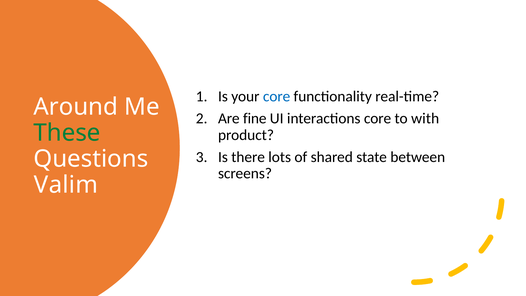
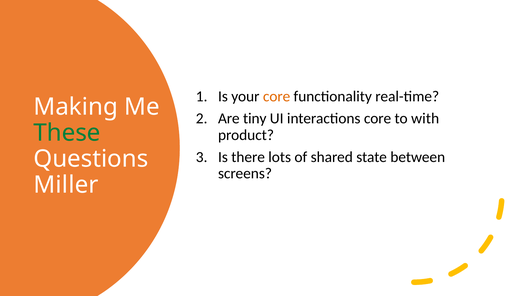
core at (277, 96) colour: blue -> orange
Around: Around -> Making
fine: fine -> tiny
Valim: Valim -> Miller
